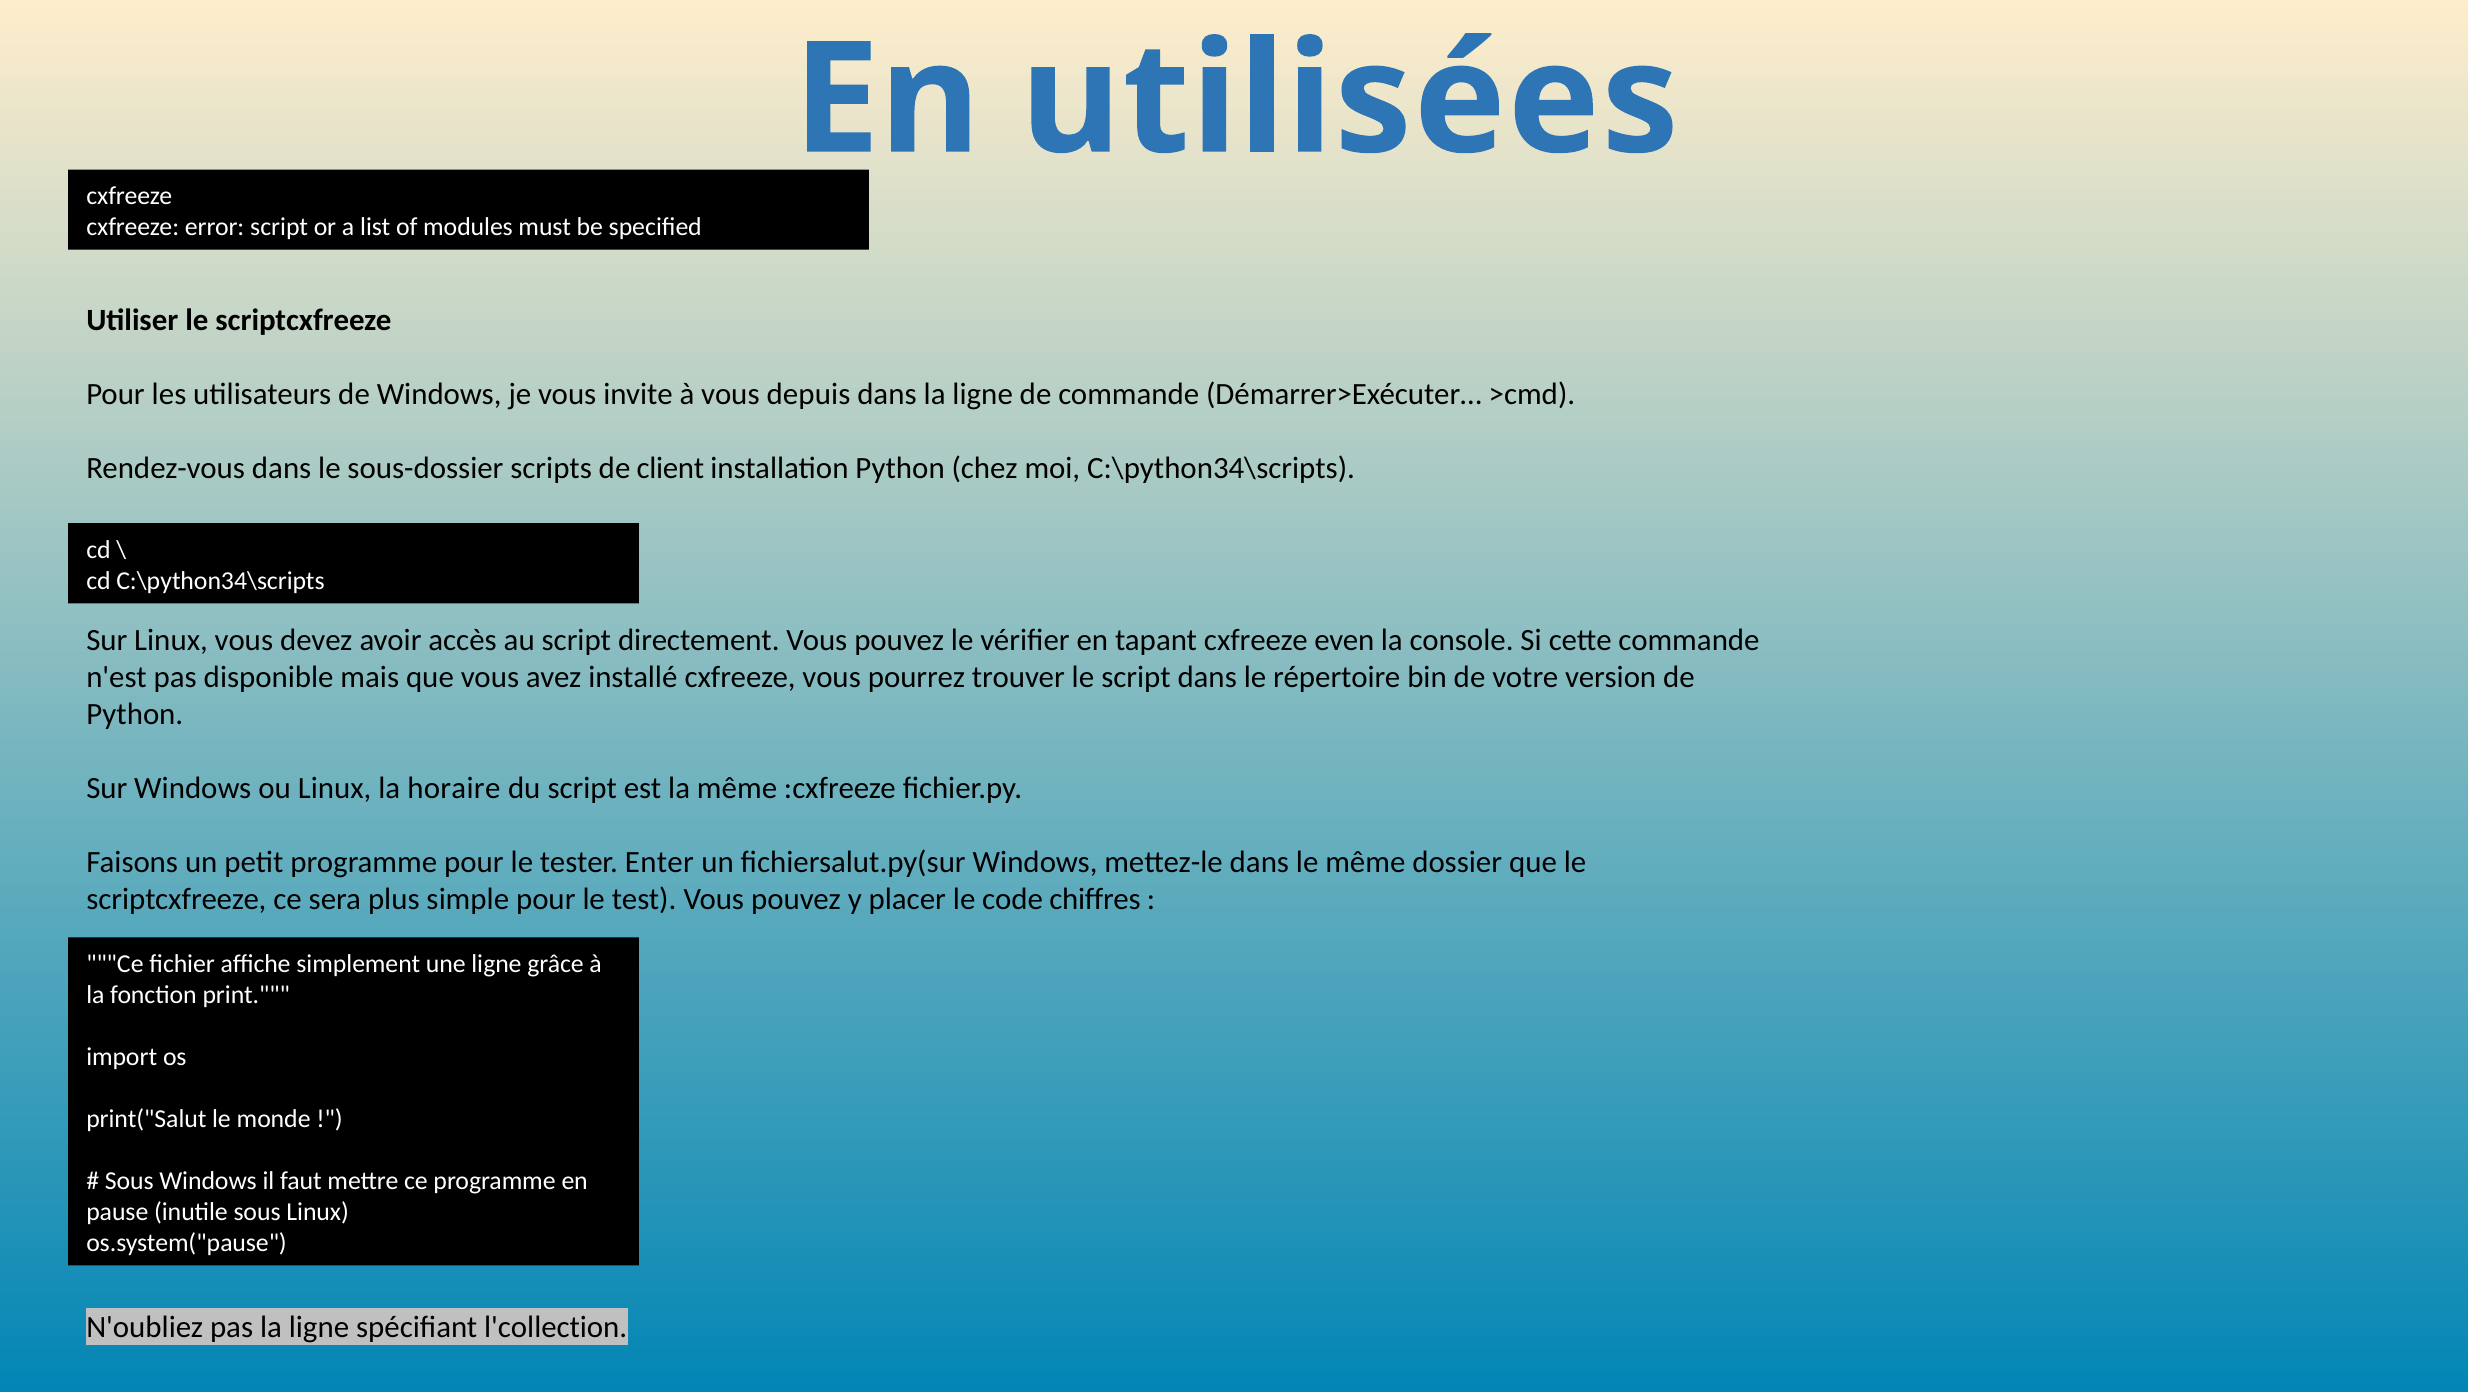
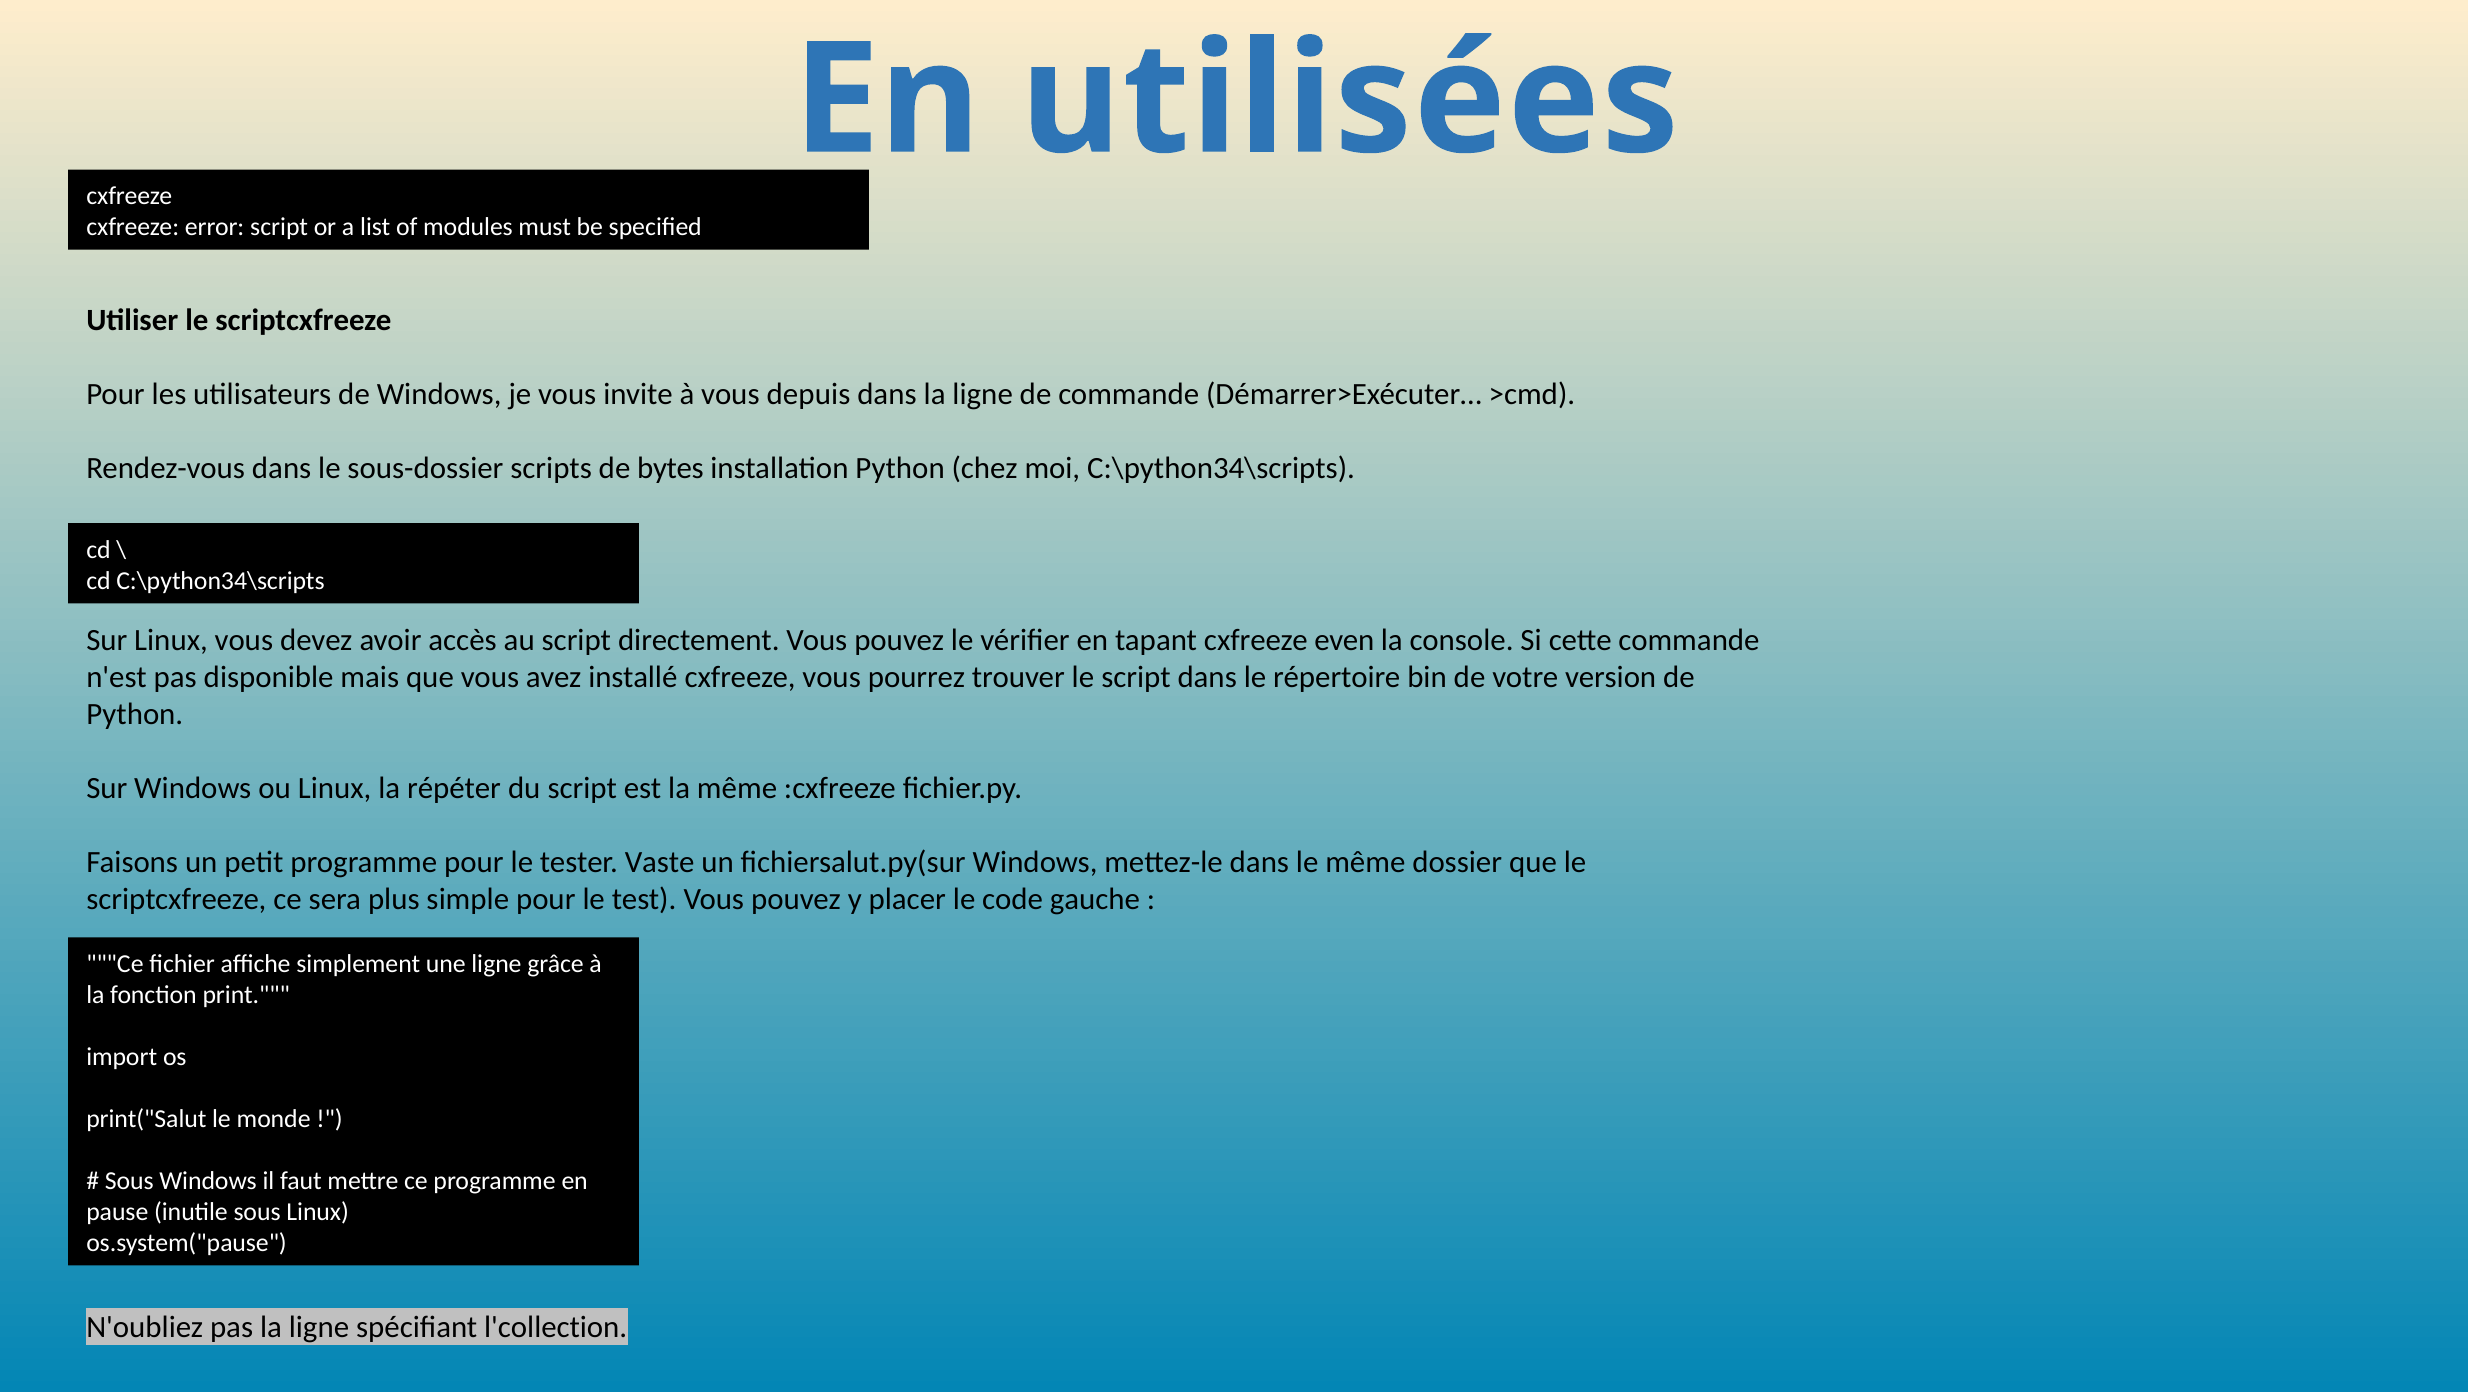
client: client -> bytes
horaire: horaire -> répéter
Enter: Enter -> Vaste
chiffres: chiffres -> gauche
